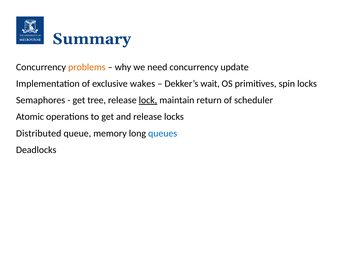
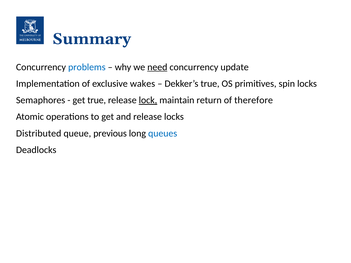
problems colour: orange -> blue
need underline: none -> present
Dekker’s wait: wait -> true
get tree: tree -> true
scheduler: scheduler -> therefore
memory: memory -> previous
